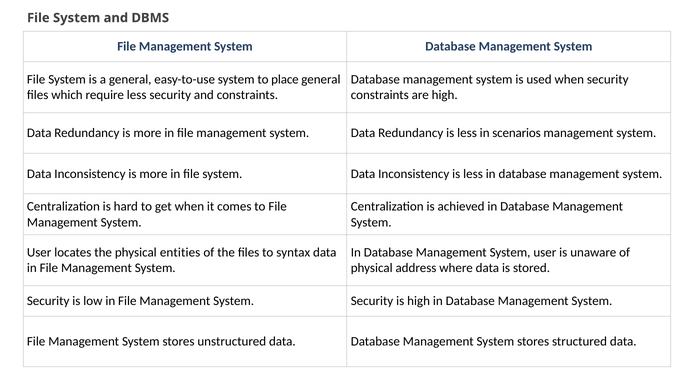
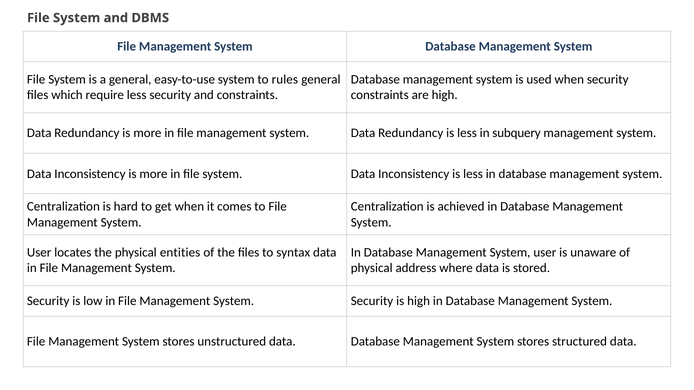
place: place -> rules
scenarios: scenarios -> subquery
